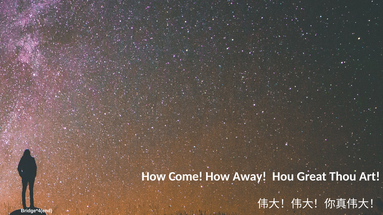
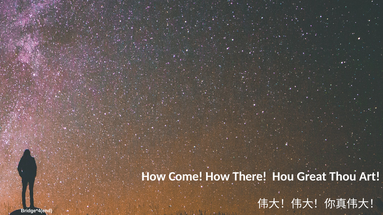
Away: Away -> There
